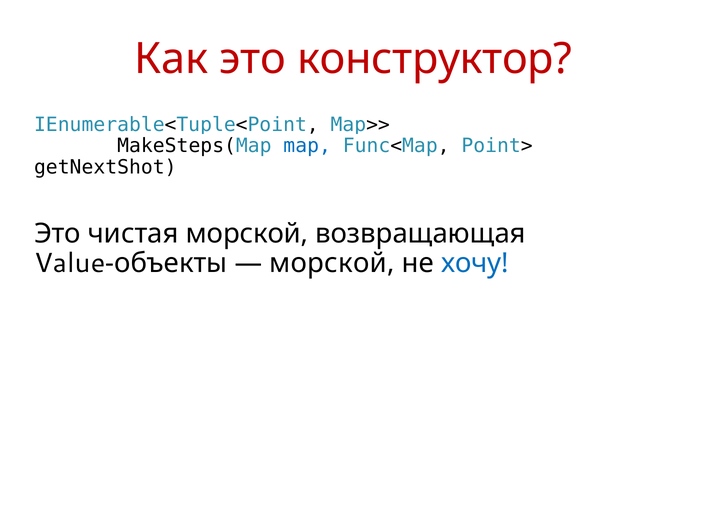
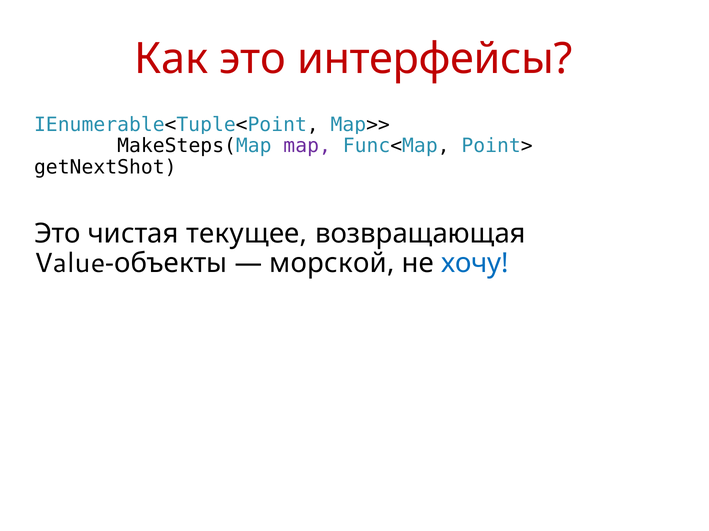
конструктор: конструктор -> интерфейсы
map colour: blue -> purple
чистая морской: морской -> текущее
